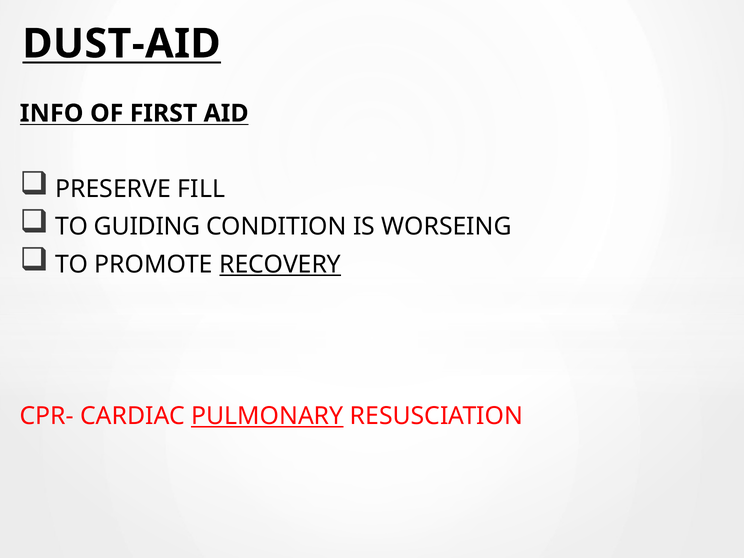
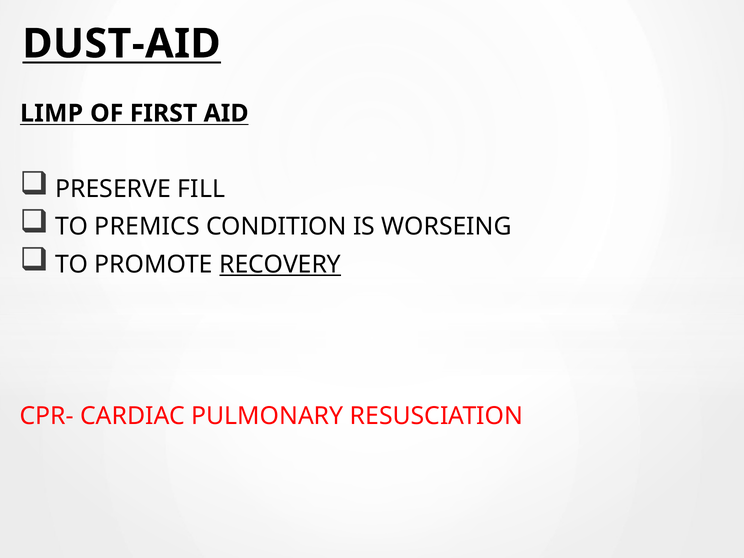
INFO: INFO -> LIMP
GUIDING: GUIDING -> PREMICS
PULMONARY underline: present -> none
